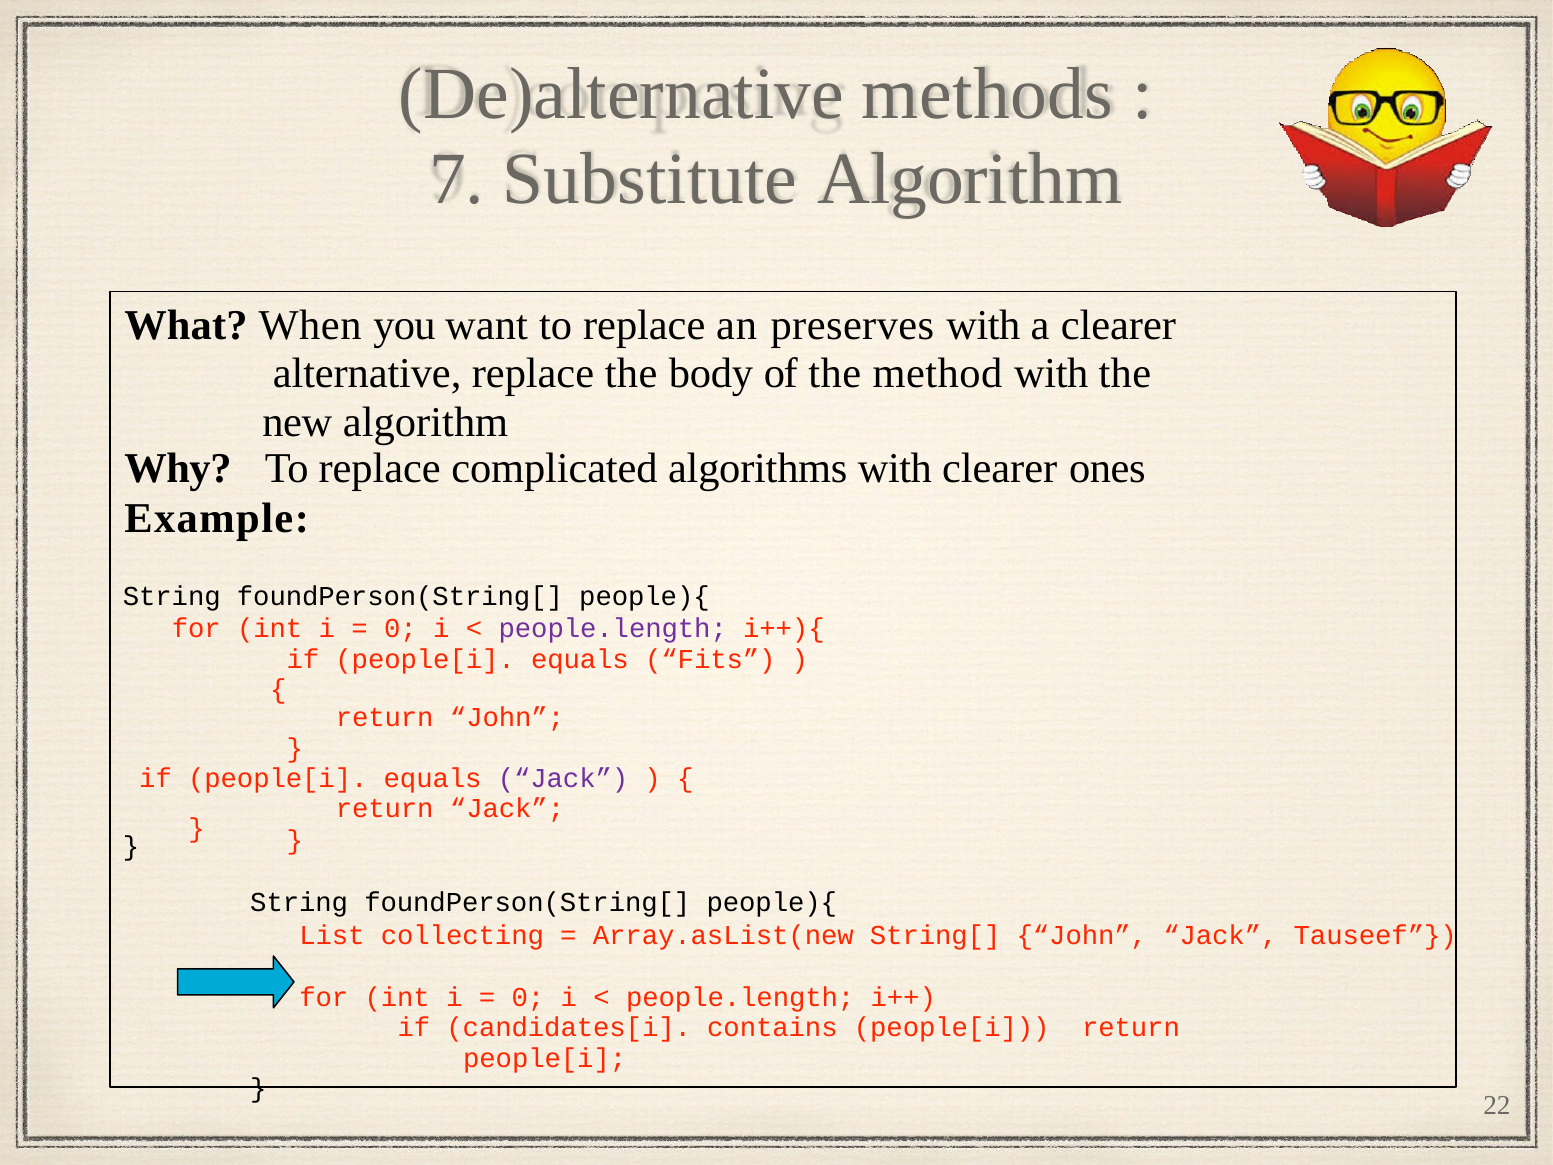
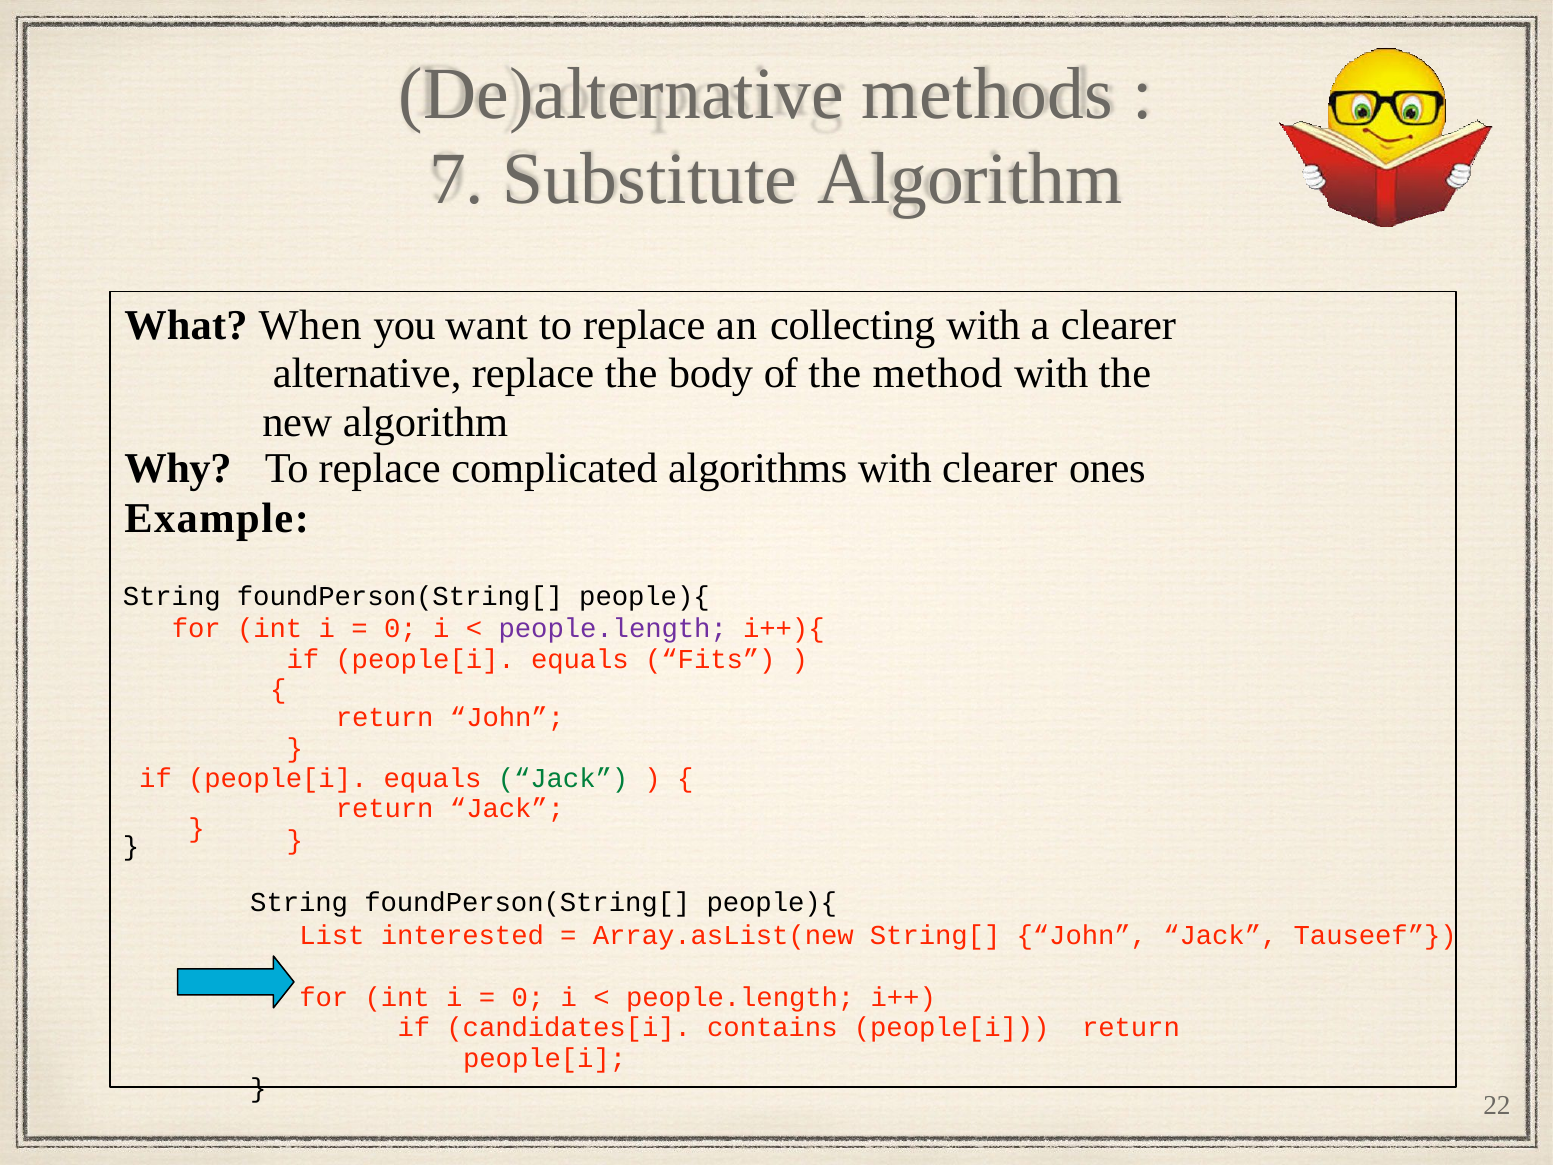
preserves: preserves -> collecting
Jack at (563, 778) colour: purple -> green
collecting: collecting -> interested
